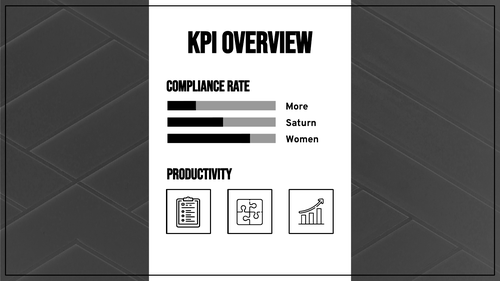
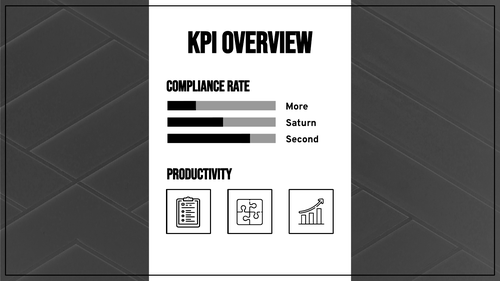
Women: Women -> Second
